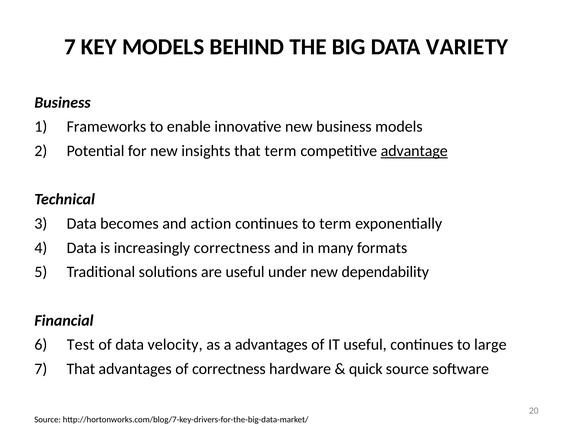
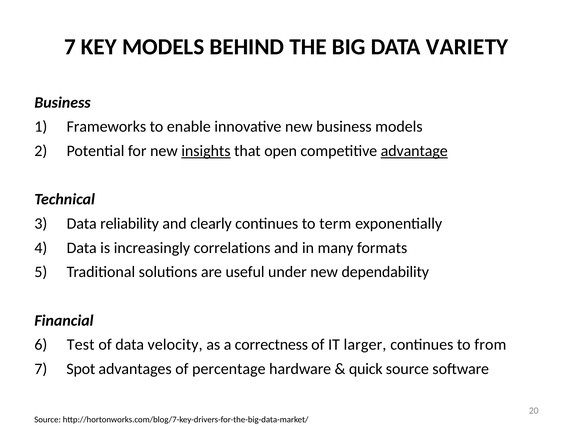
insights underline: none -> present
that term: term -> open
becomes: becomes -> reliability
action: action -> clearly
increasingly correctness: correctness -> correlations
a advantages: advantages -> correctness
IT useful: useful -> larger
large: large -> from
7 That: That -> Spot
of correctness: correctness -> percentage
